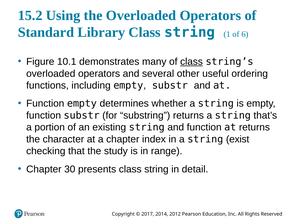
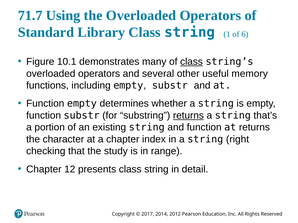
15.2: 15.2 -> 71.7
ordering: ordering -> memory
returns at (188, 116) underline: none -> present
exist: exist -> right
30: 30 -> 12
